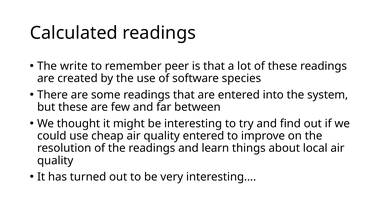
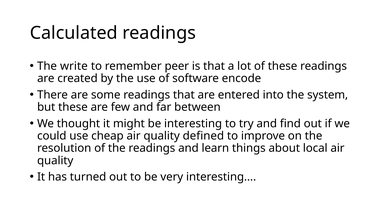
species: species -> encode
quality entered: entered -> defined
